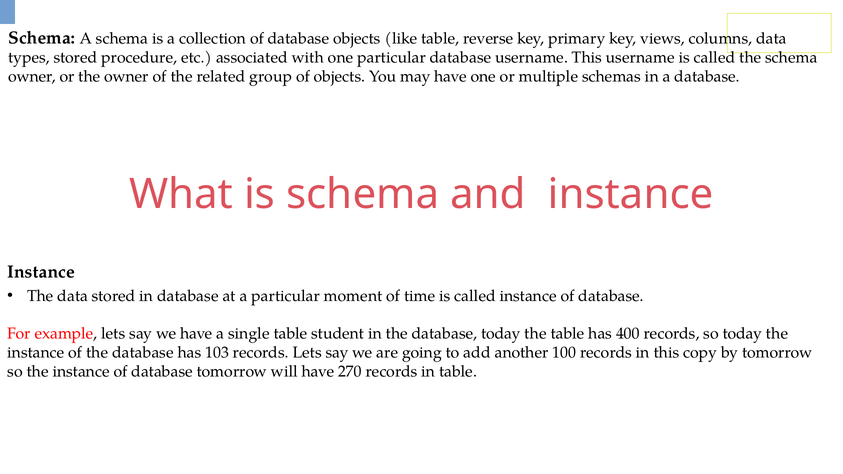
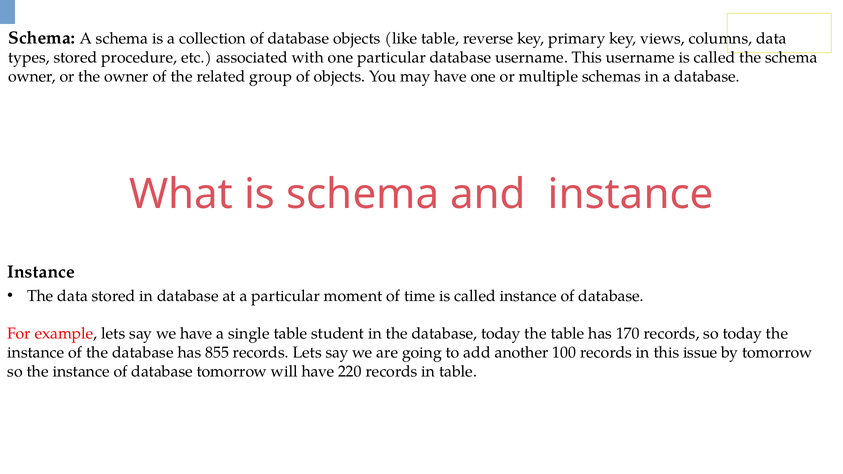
400: 400 -> 170
103: 103 -> 855
copy: copy -> issue
270: 270 -> 220
